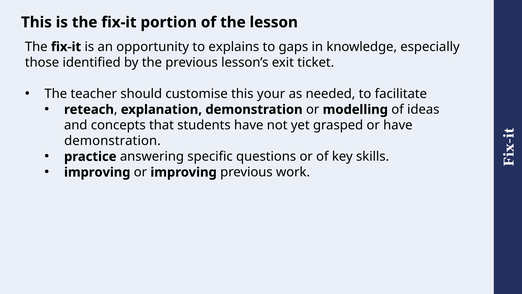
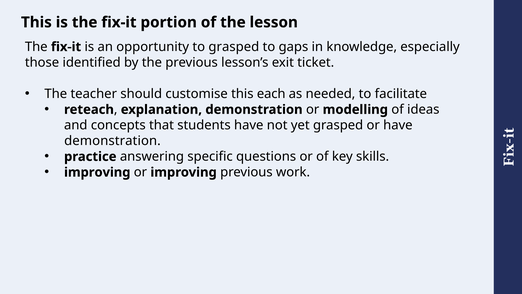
to explains: explains -> grasped
your: your -> each
